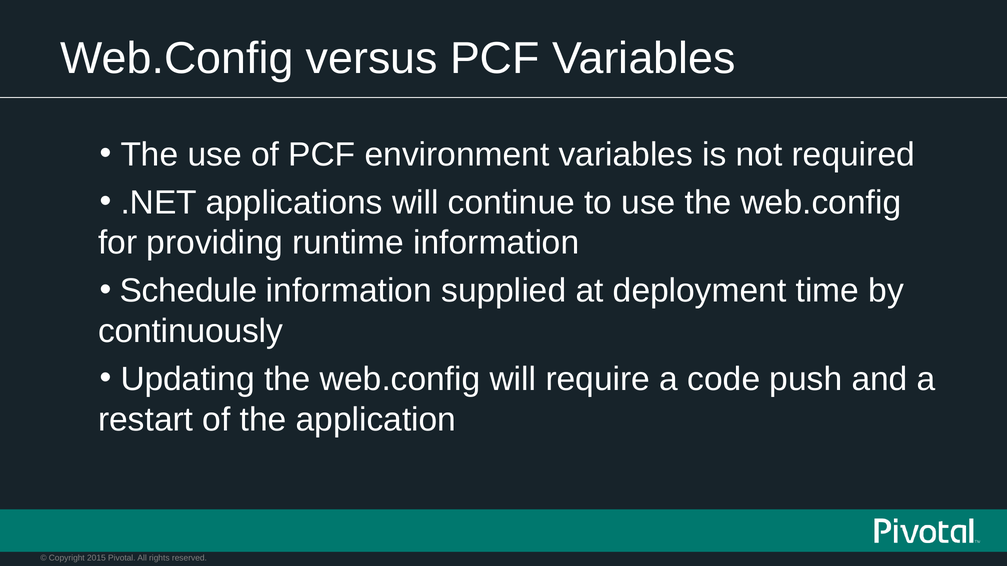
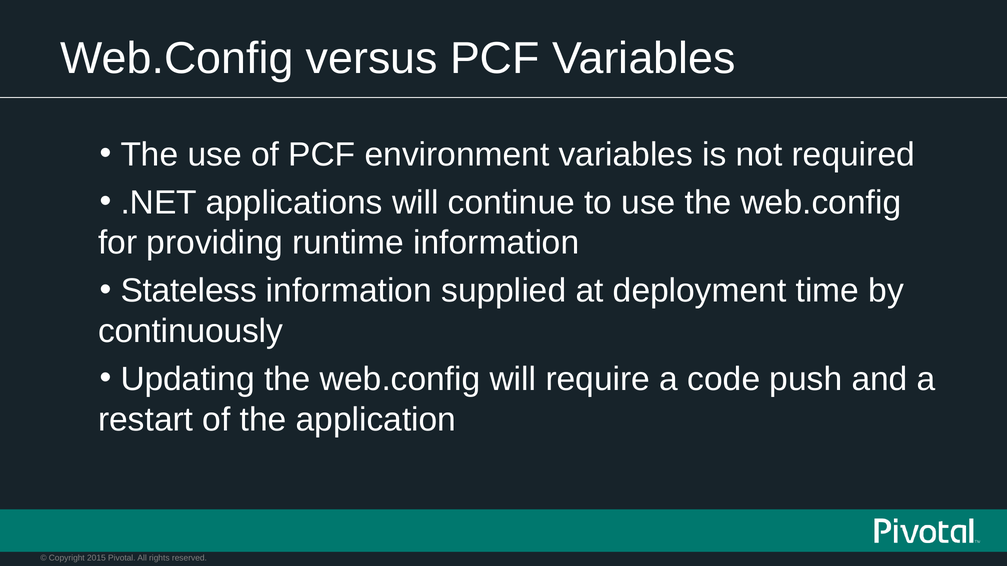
Schedule: Schedule -> Stateless
